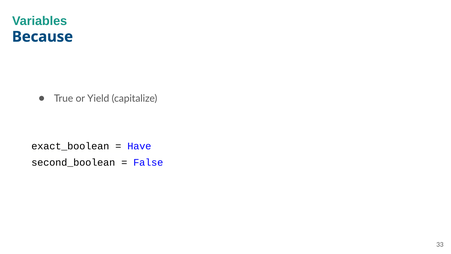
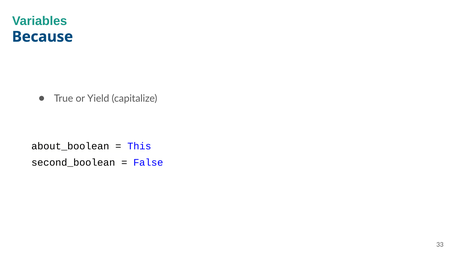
exact_boolean: exact_boolean -> about_boolean
Have: Have -> This
